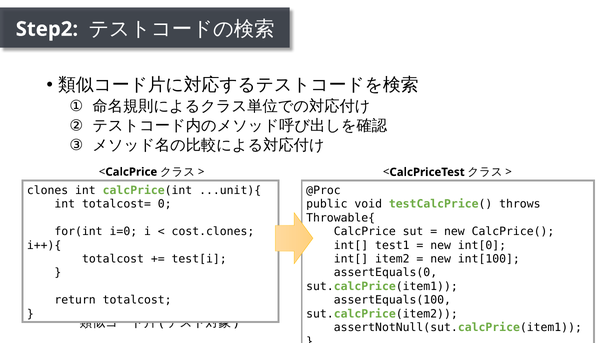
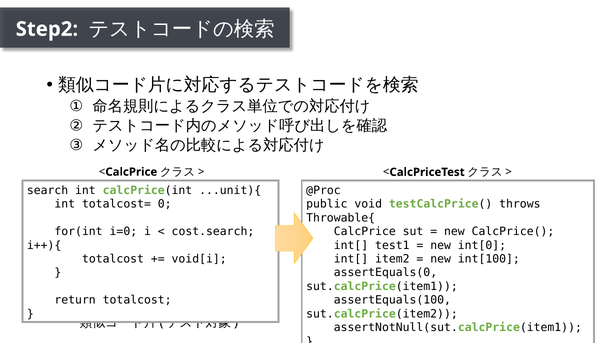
clones: clones -> search
cost.clones: cost.clones -> cost.search
test[i: test[i -> void[i
